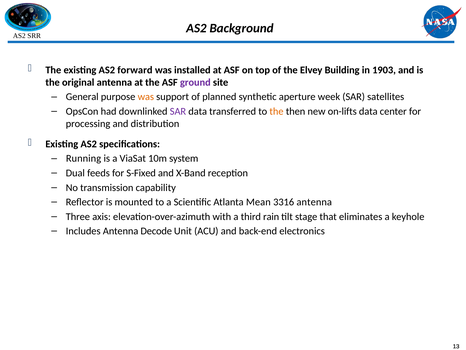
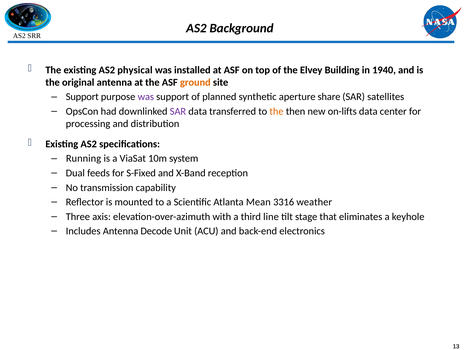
forward: forward -> physical
1903: 1903 -> 1940
ground colour: purple -> orange
General at (82, 97): General -> Support
was at (146, 97) colour: orange -> purple
week: week -> share
3316 antenna: antenna -> weather
rain: rain -> line
